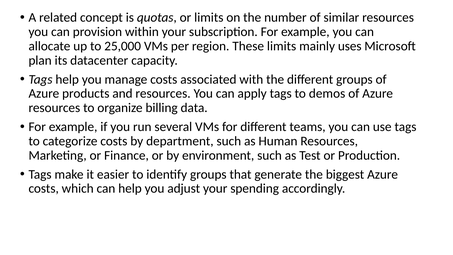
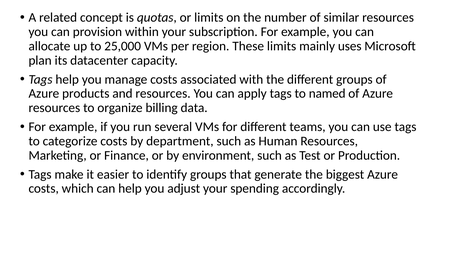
demos: demos -> named
